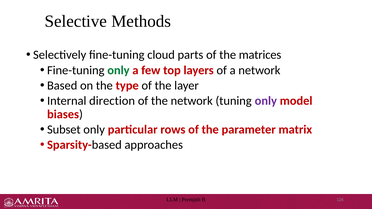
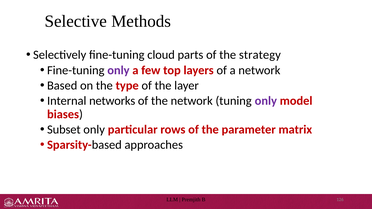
matrices: matrices -> strategy
only at (118, 70) colour: green -> purple
direction: direction -> networks
